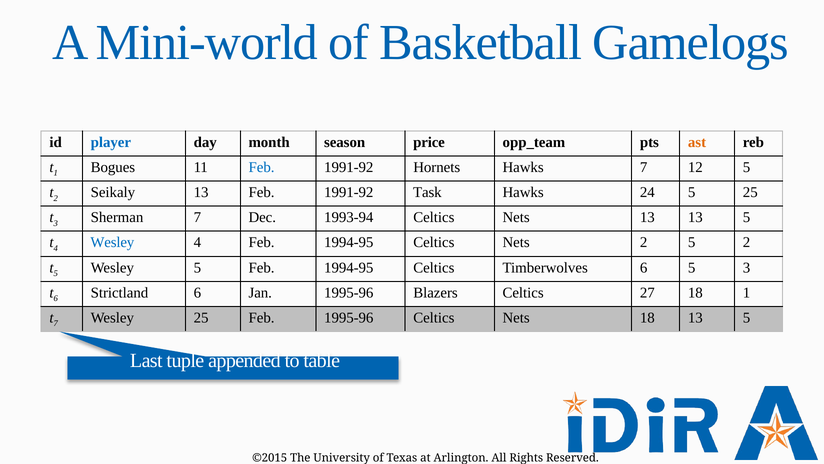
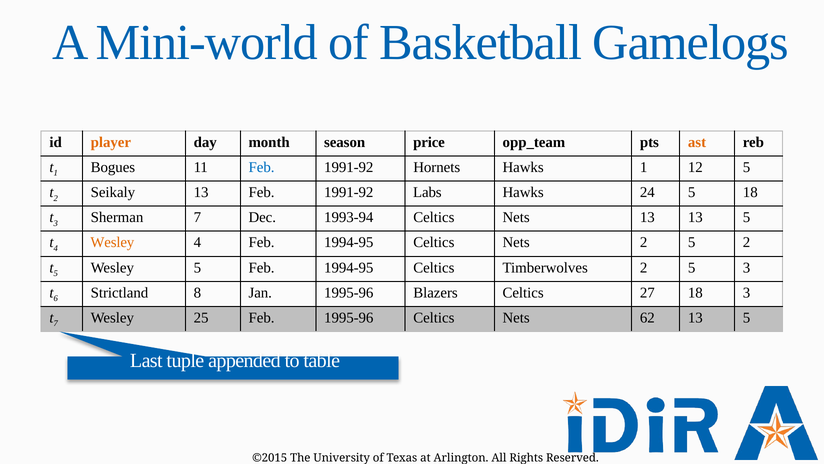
player colour: blue -> orange
Hawks 7: 7 -> 1
Task: Task -> Labs
5 25: 25 -> 18
Wesley at (112, 242) colour: blue -> orange
Timberwolves 6: 6 -> 2
Strictland 6: 6 -> 8
18 1: 1 -> 3
Nets 18: 18 -> 62
